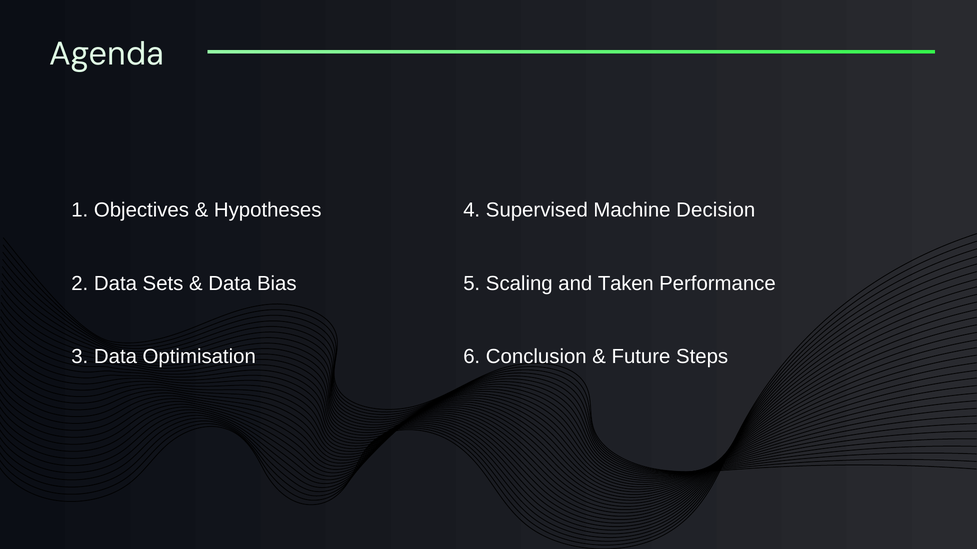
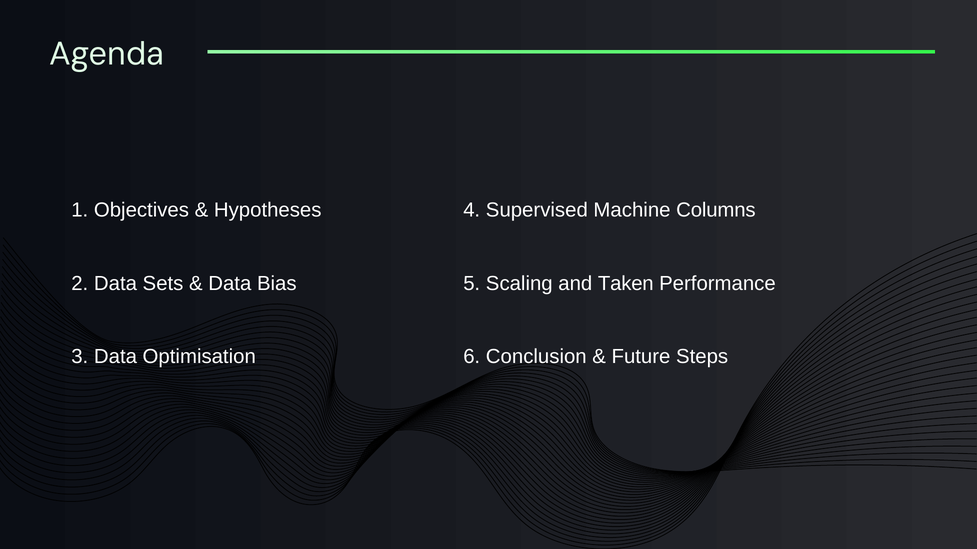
Decision: Decision -> Columns
